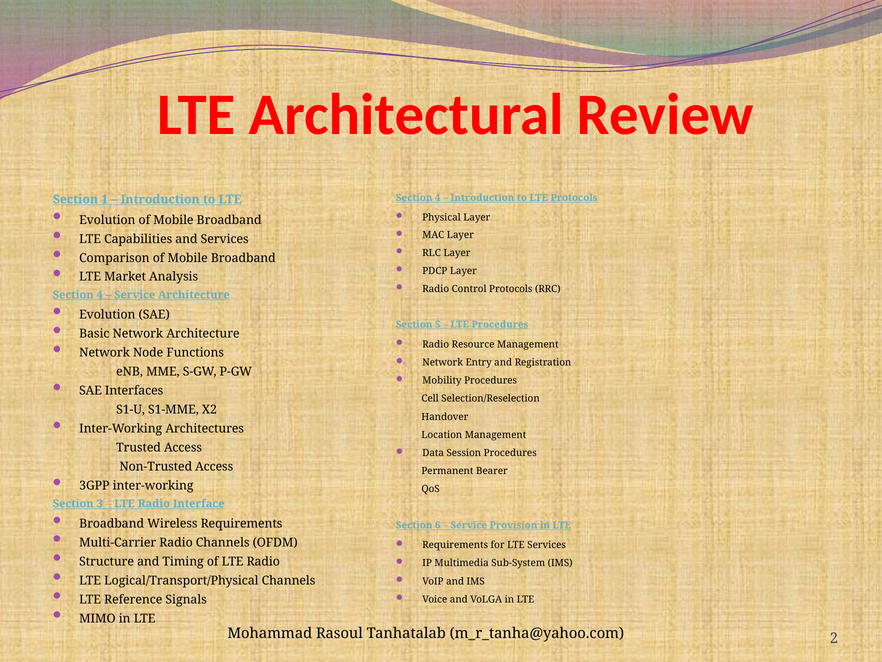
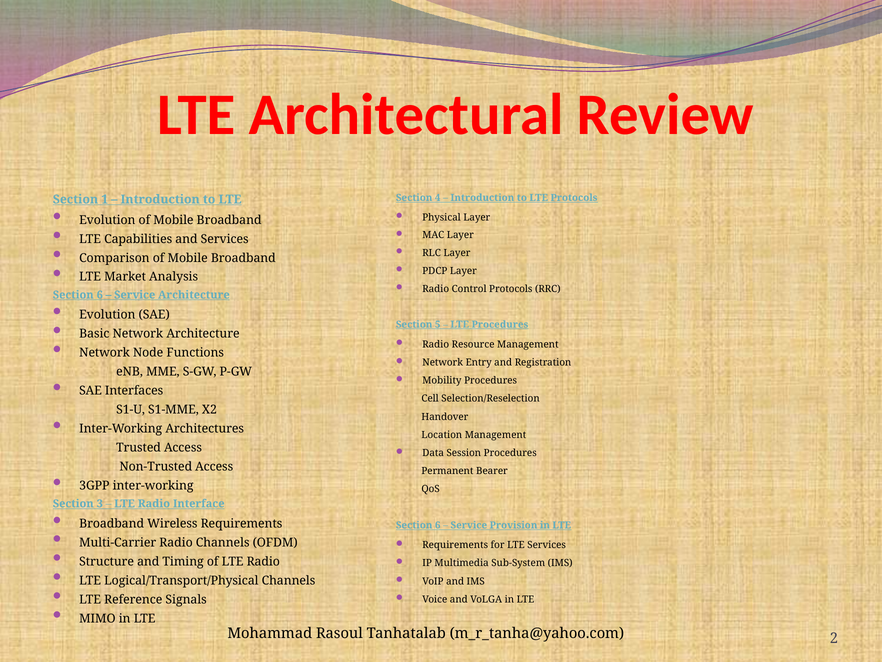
4 at (100, 295): 4 -> 6
